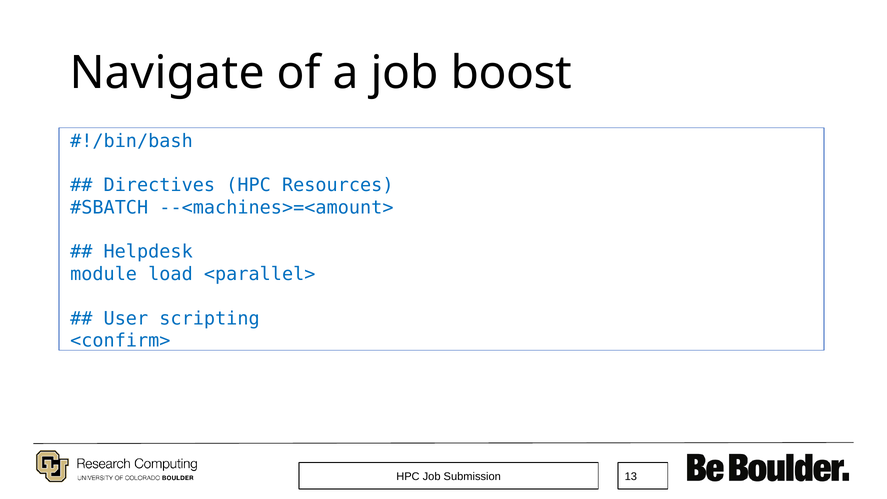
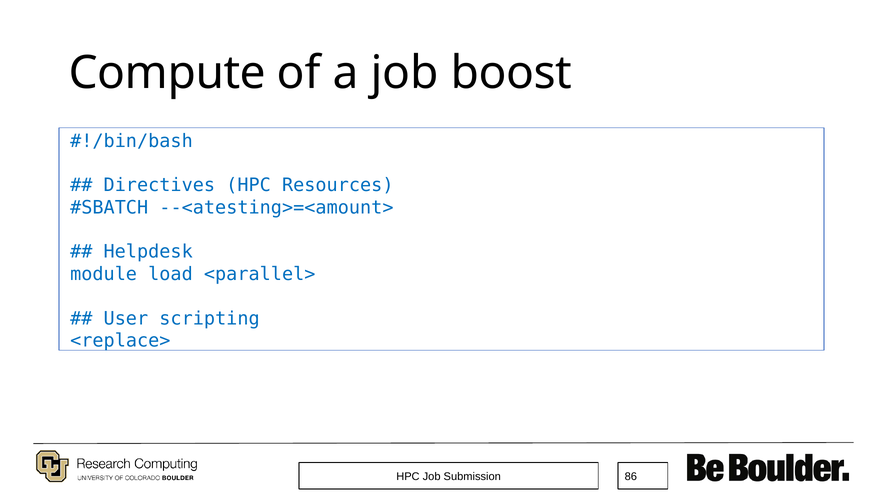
Navigate: Navigate -> Compute
--<machines>=<amount>: --<machines>=<amount> -> --<atesting>=<amount>
<confirm>: <confirm> -> <replace>
13: 13 -> 86
